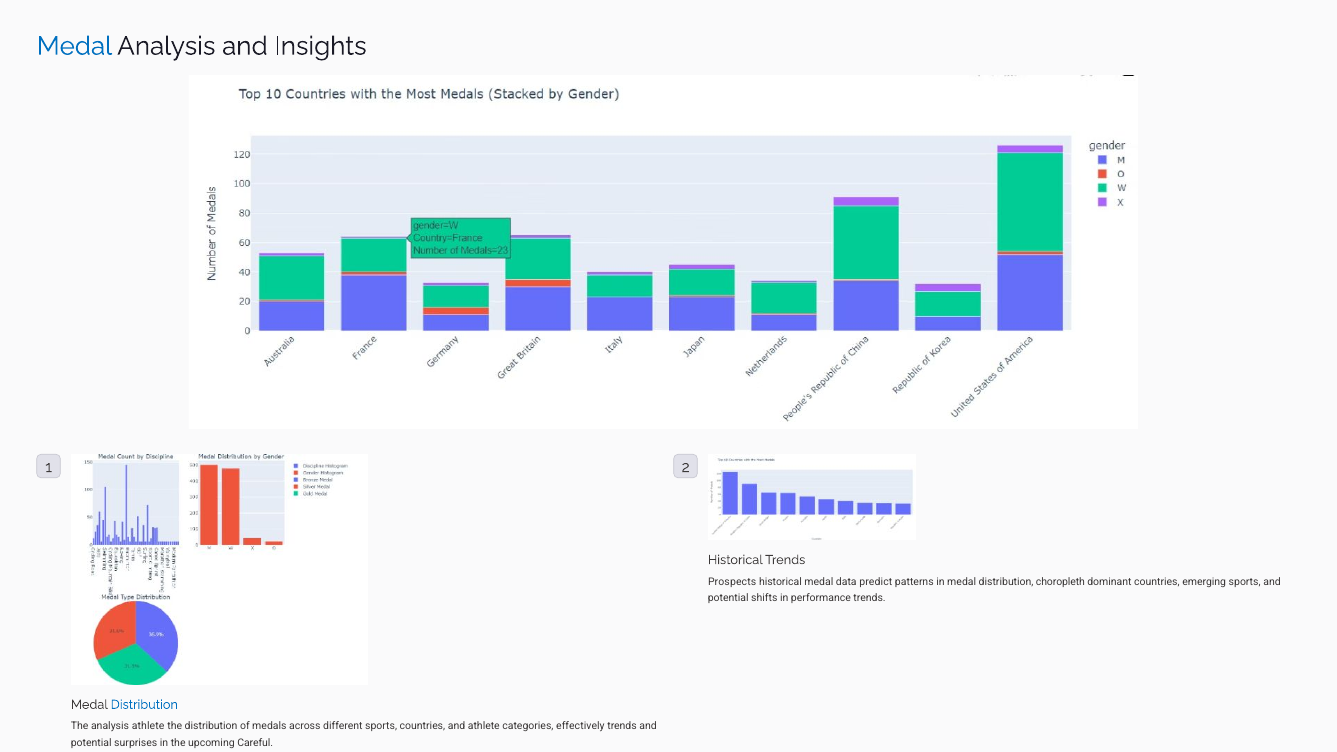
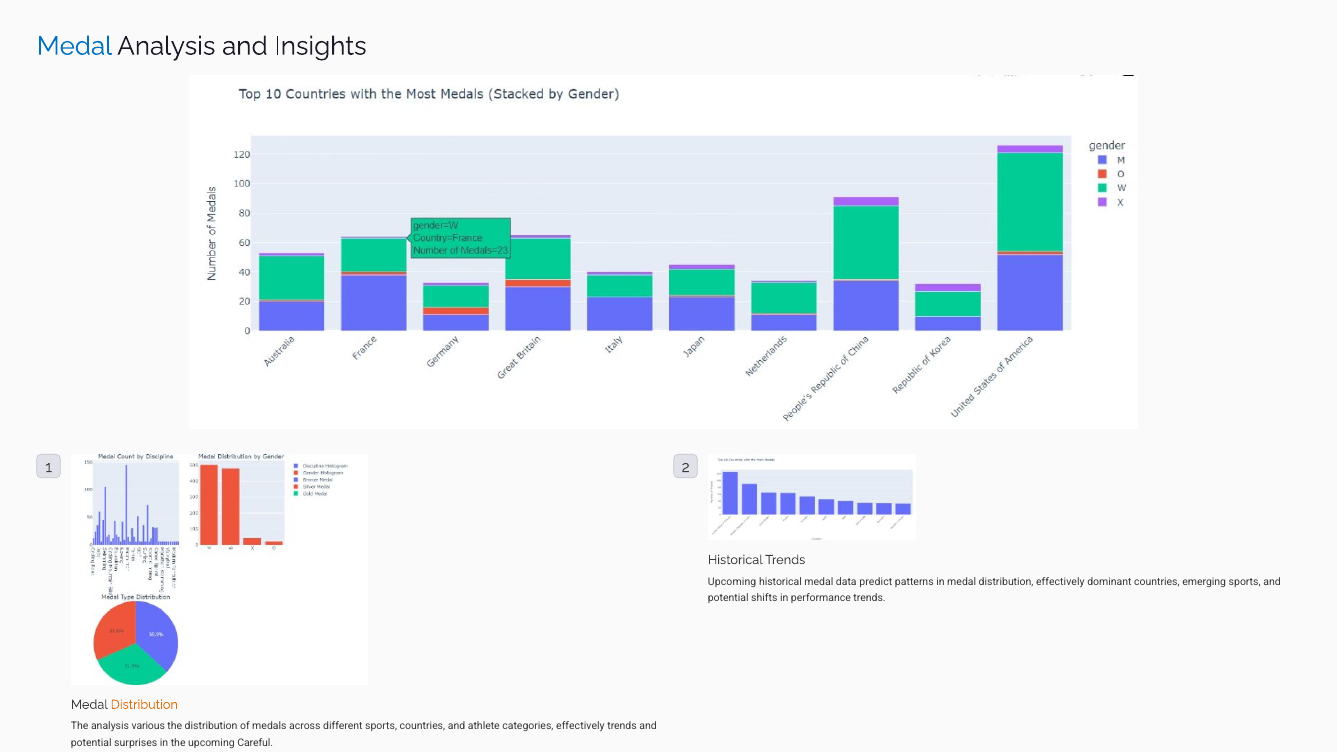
Prospects at (732, 582): Prospects -> Upcoming
distribution choropleth: choropleth -> effectively
Distribution at (144, 705) colour: blue -> orange
analysis athlete: athlete -> various
